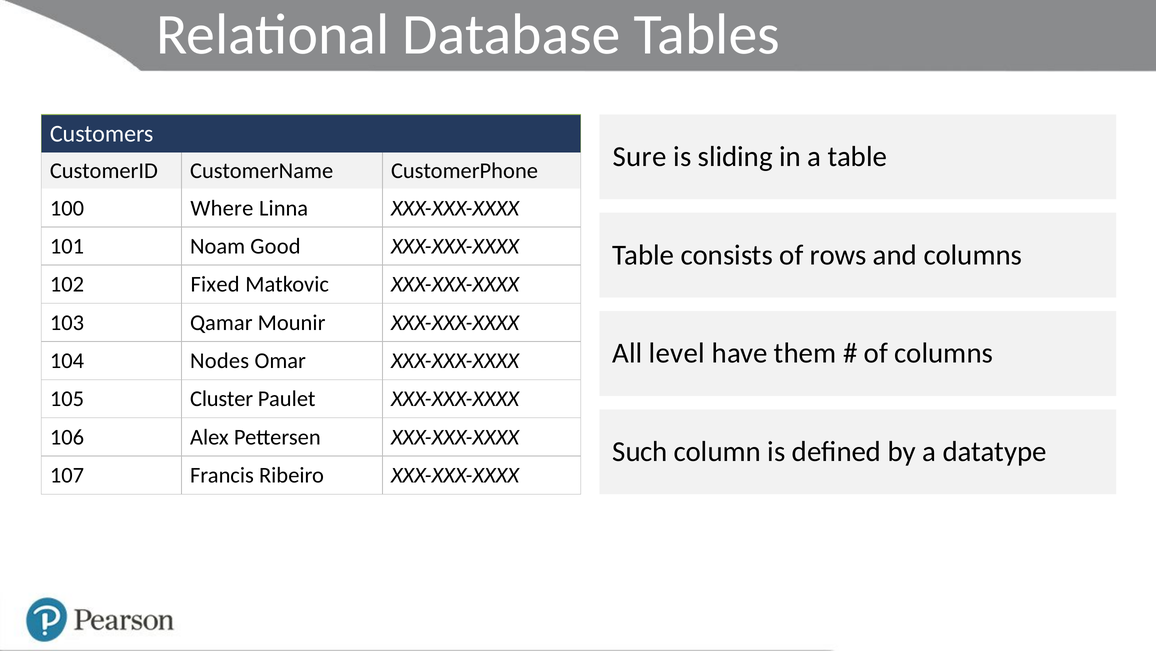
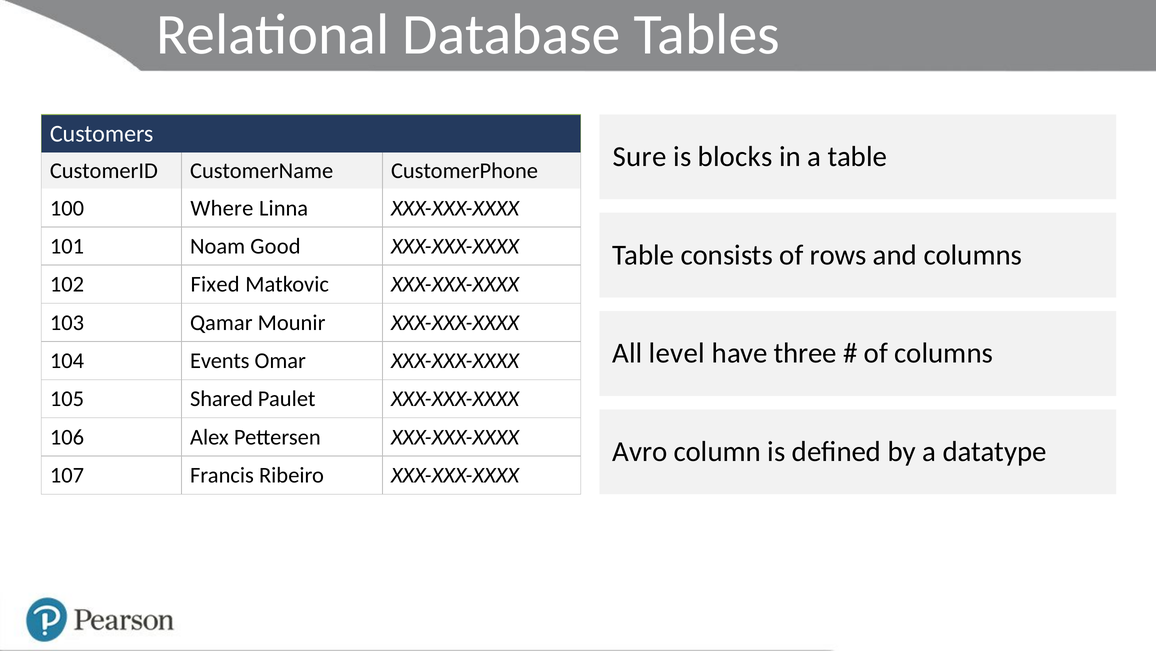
sliding: sliding -> blocks
them: them -> three
Nodes: Nodes -> Events
Cluster: Cluster -> Shared
Such: Such -> Avro
